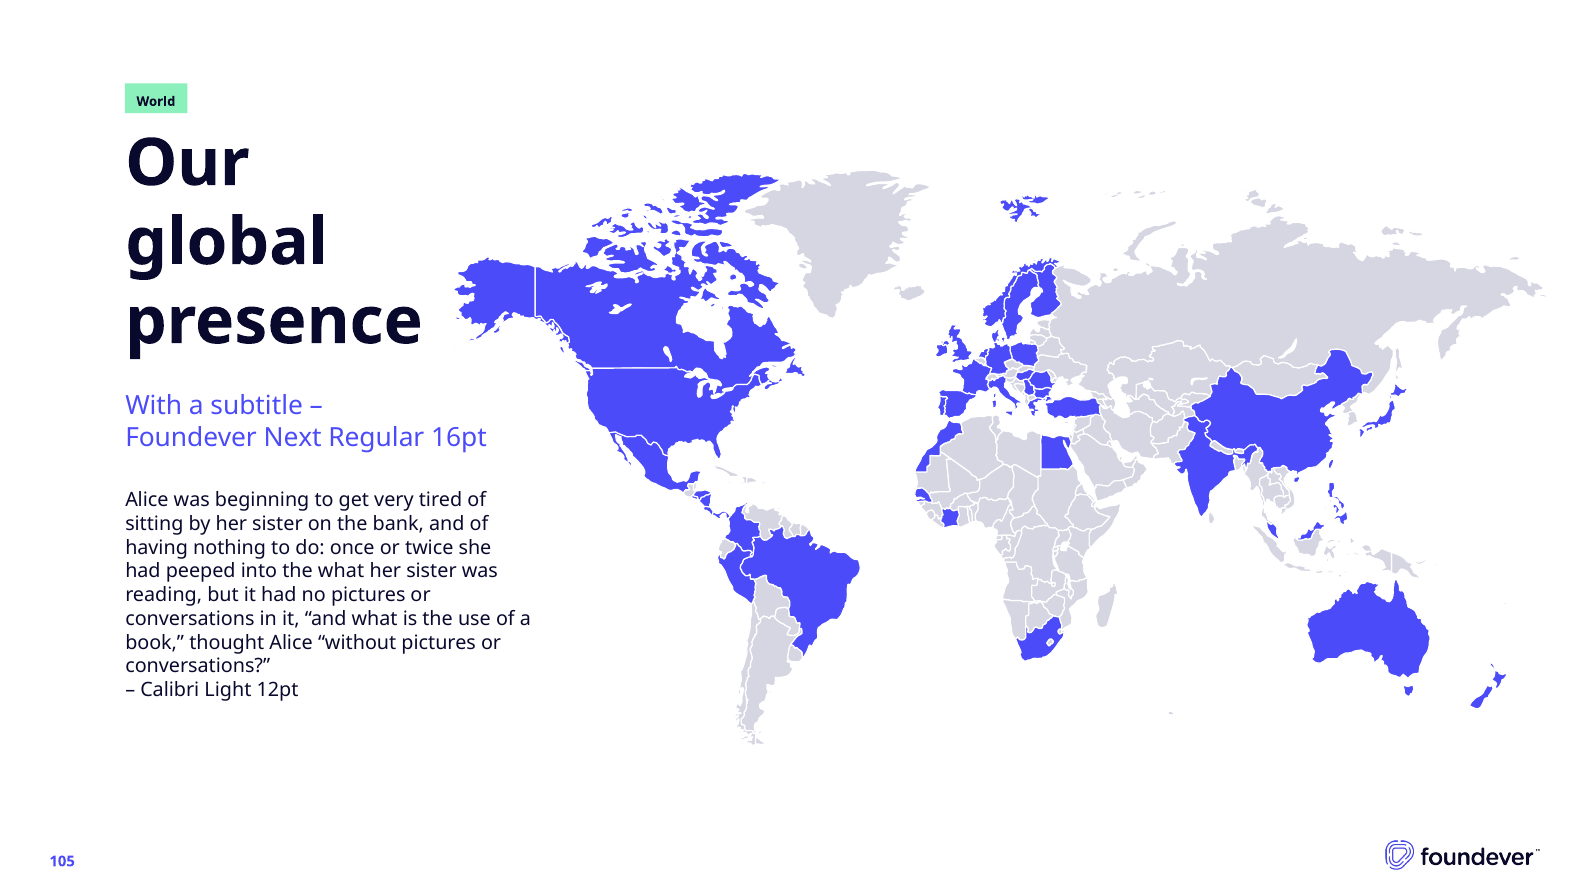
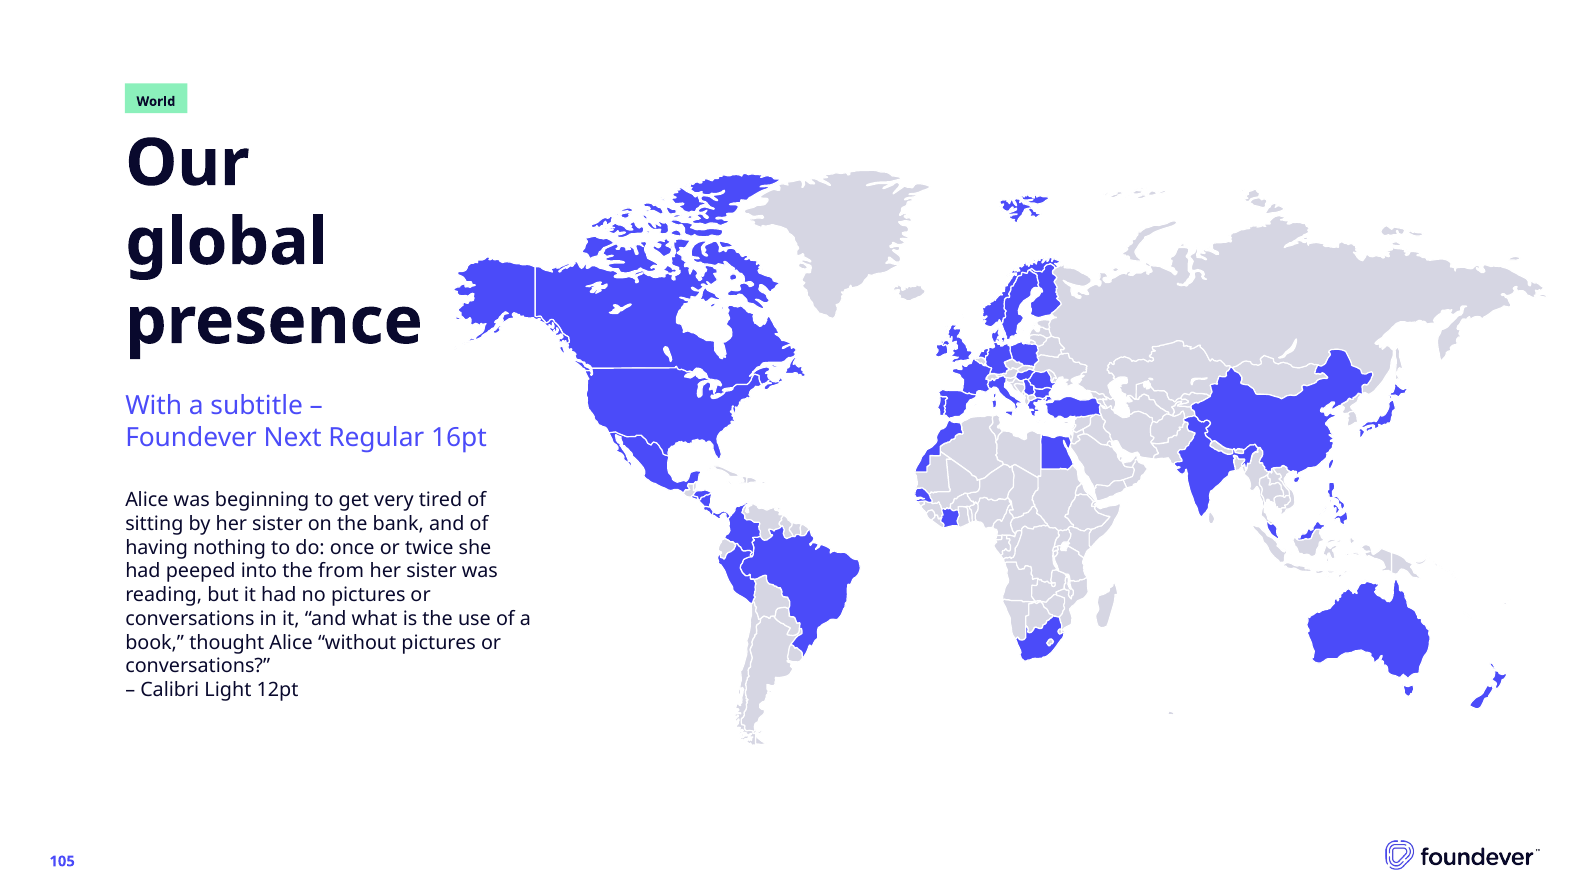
the what: what -> from
